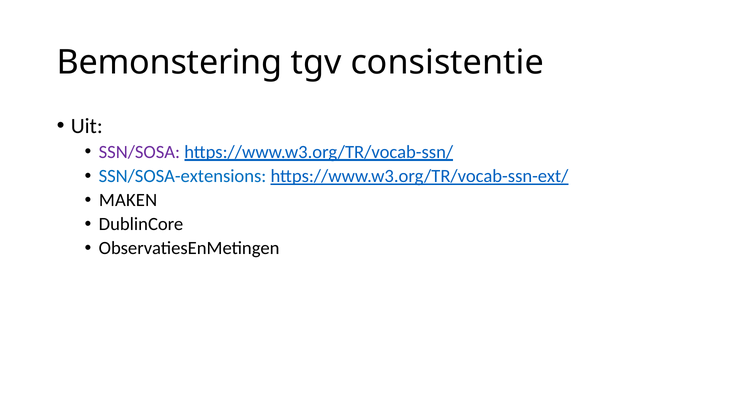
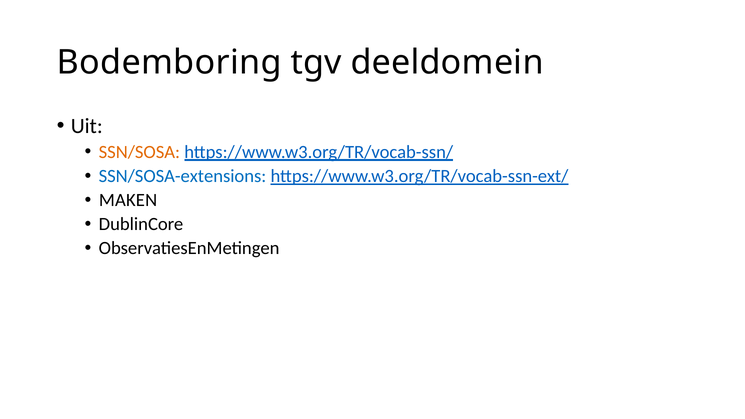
Bemonstering: Bemonstering -> Bodemboring
consistentie: consistentie -> deeldomein
SSN/SOSA colour: purple -> orange
